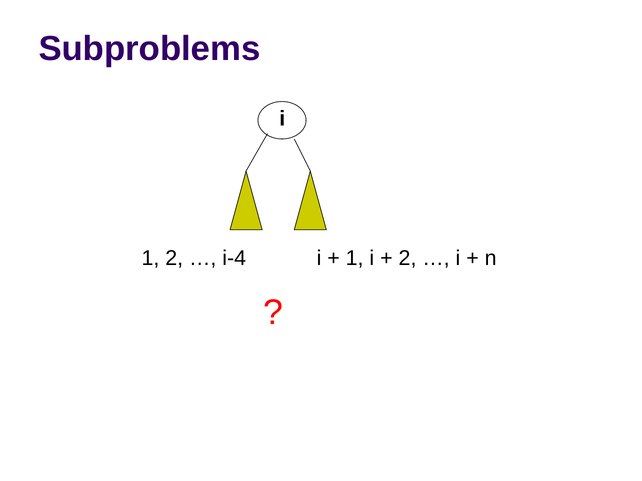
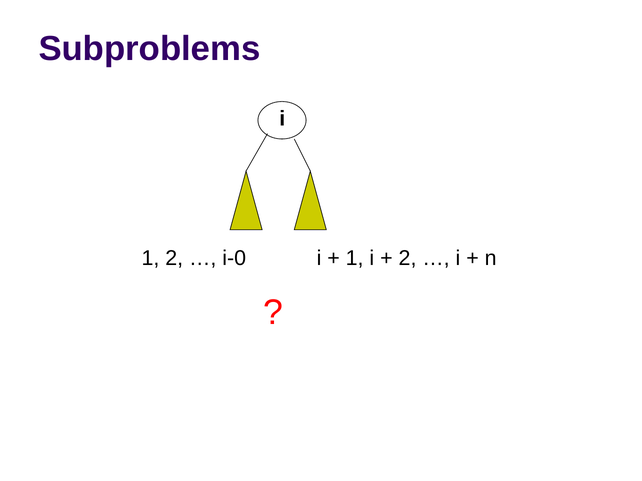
i-4: i-4 -> i-0
